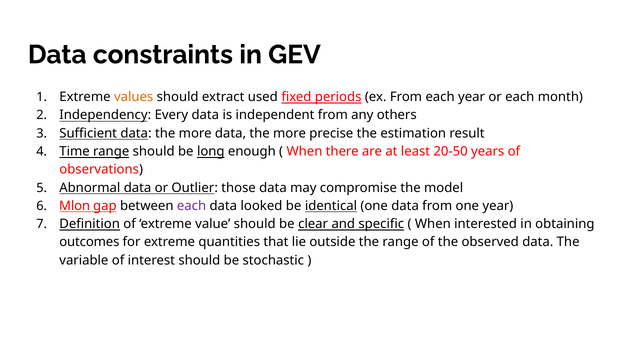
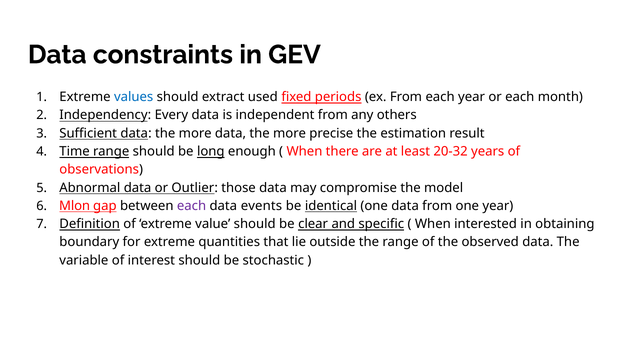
values colour: orange -> blue
20-50: 20-50 -> 20-32
looked: looked -> events
outcomes: outcomes -> boundary
